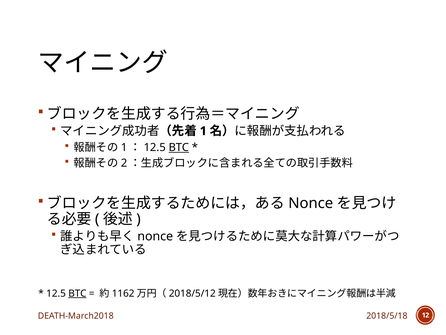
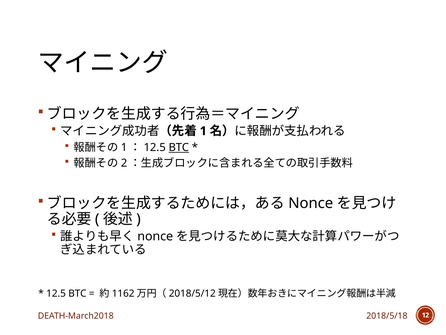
BTC at (77, 293) underline: present -> none
